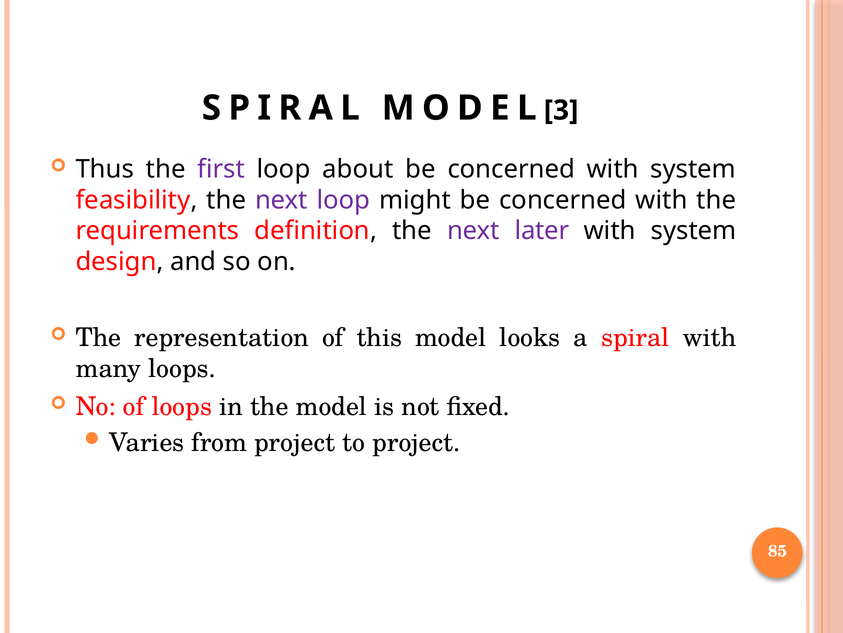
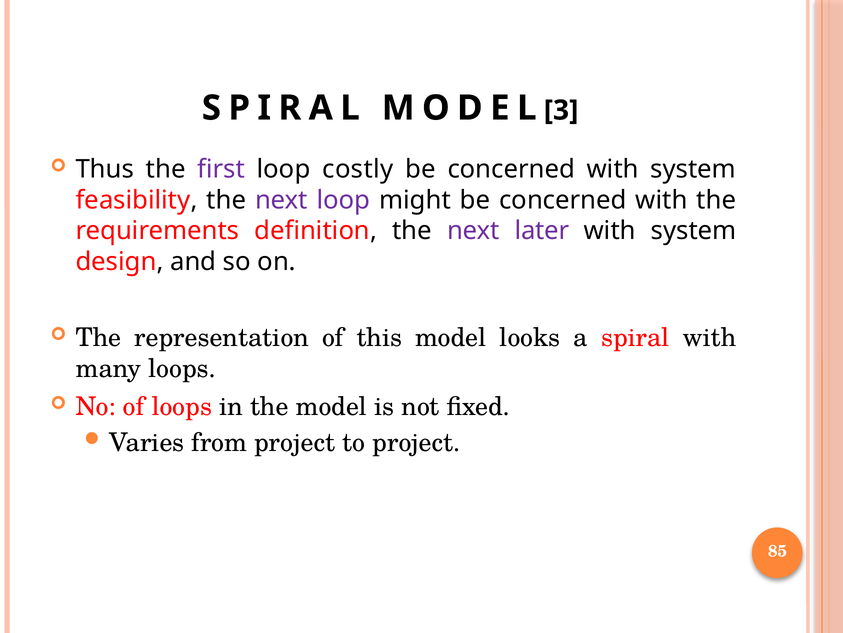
about: about -> costly
